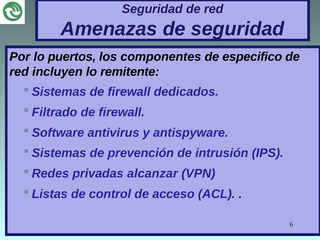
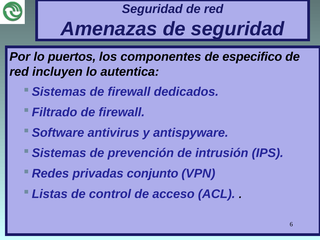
remitente: remitente -> autentica
alcanzar: alcanzar -> conjunto
